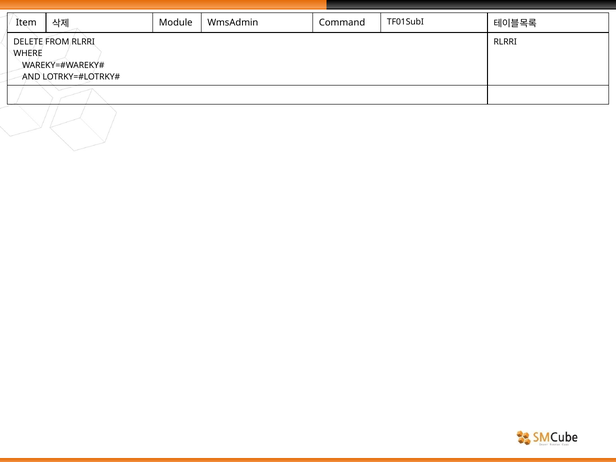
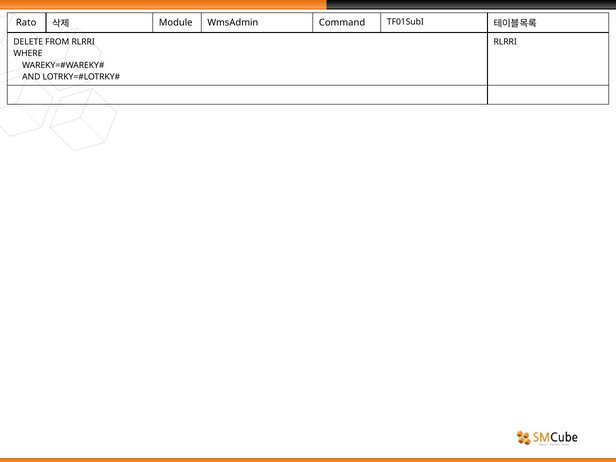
Item: Item -> Rato
